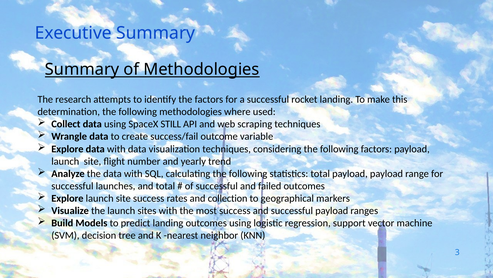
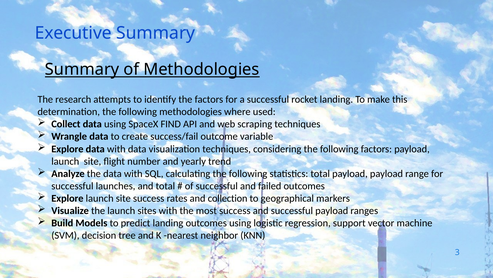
STILL: STILL -> FIND
